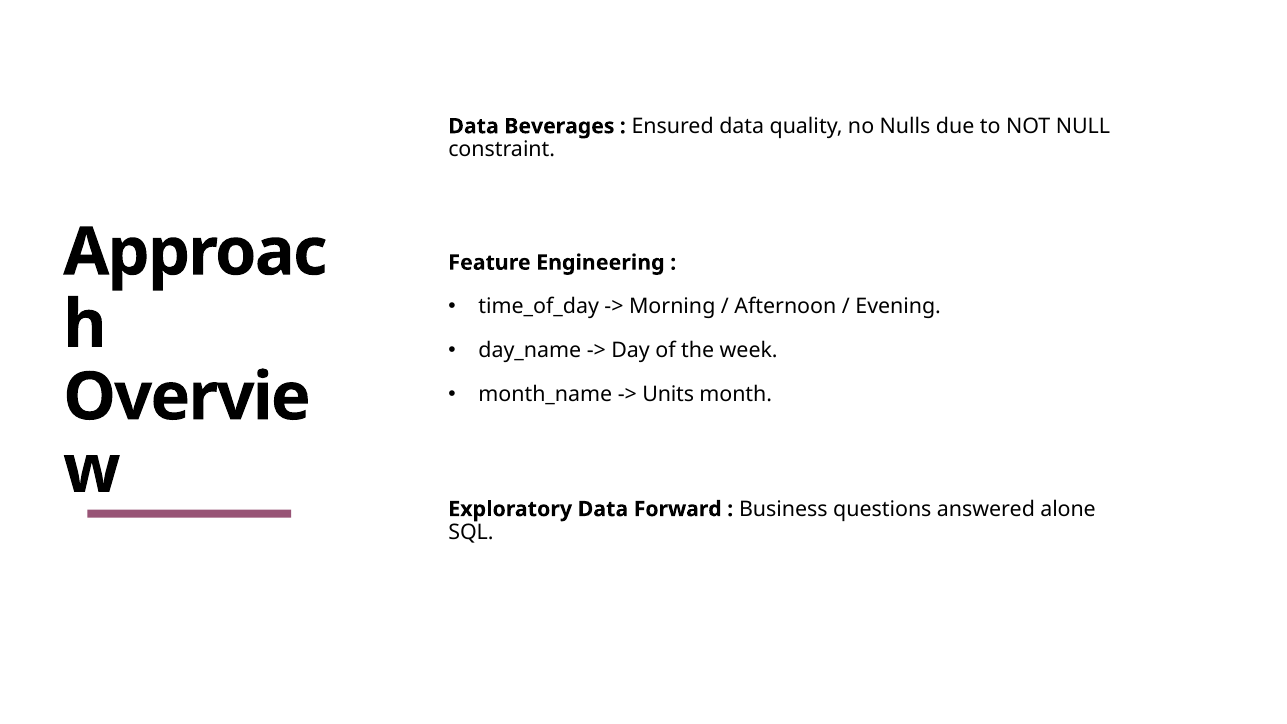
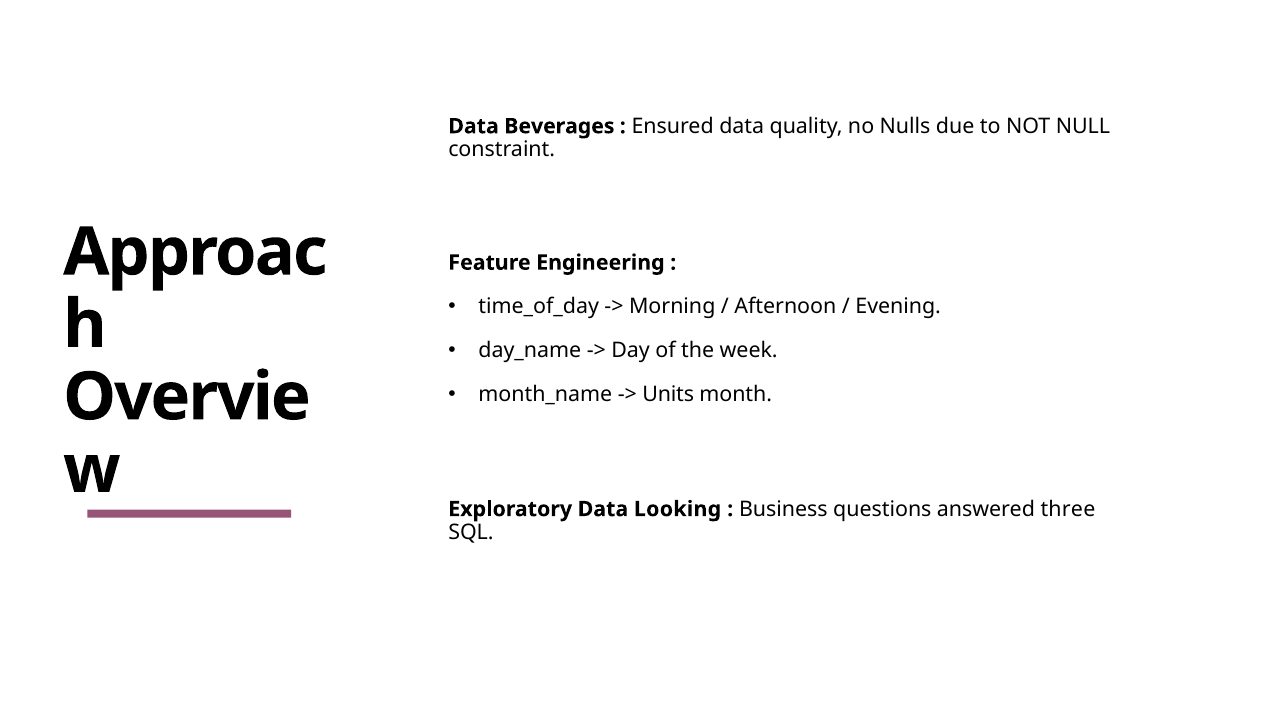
Forward: Forward -> Looking
alone: alone -> three
